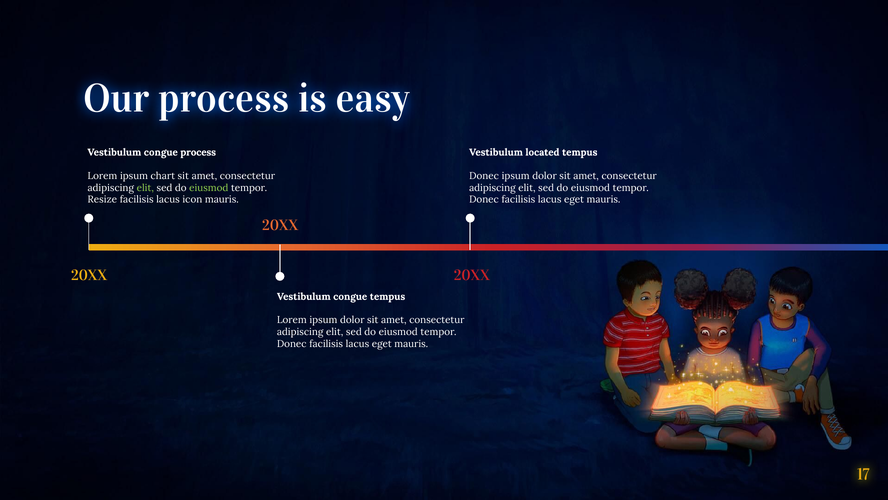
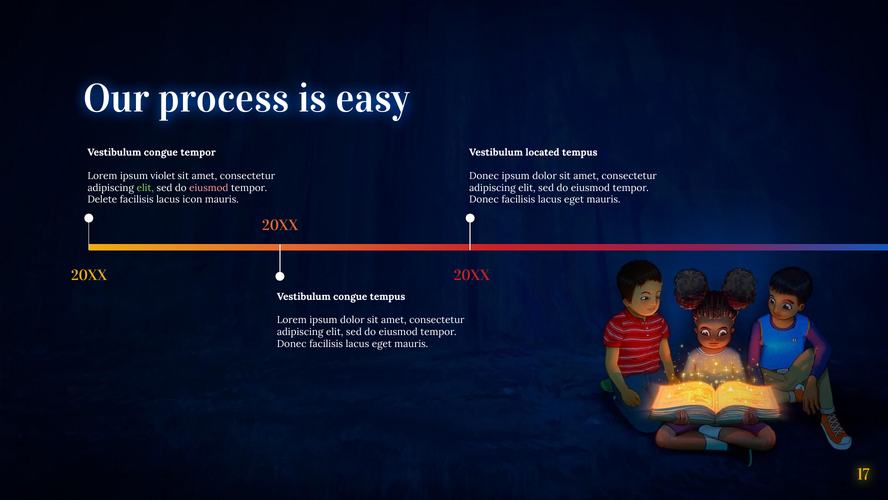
congue process: process -> tempor
chart: chart -> violet
eiusmod at (209, 188) colour: light green -> pink
Resize: Resize -> Delete
